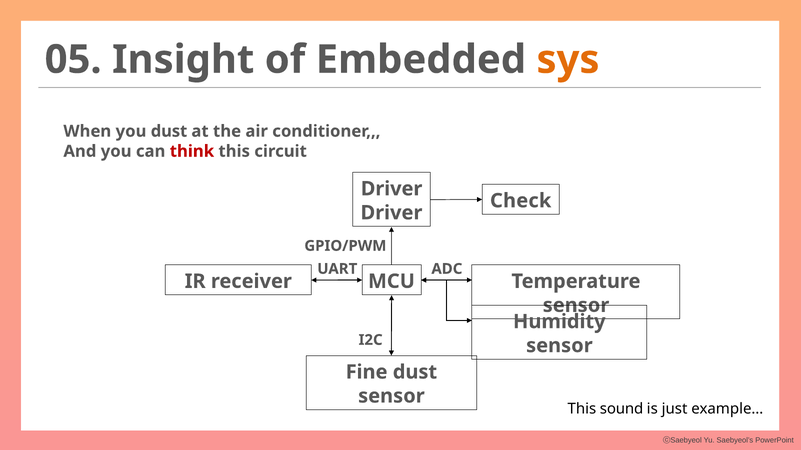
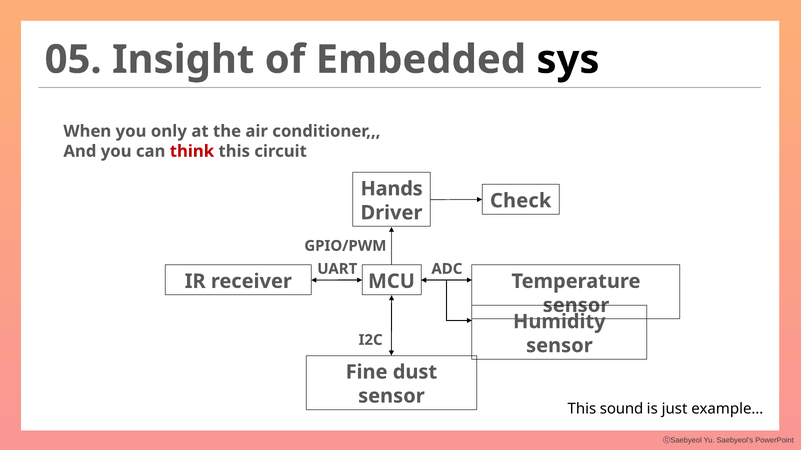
sys colour: orange -> black
you dust: dust -> only
Driver at (392, 189): Driver -> Hands
